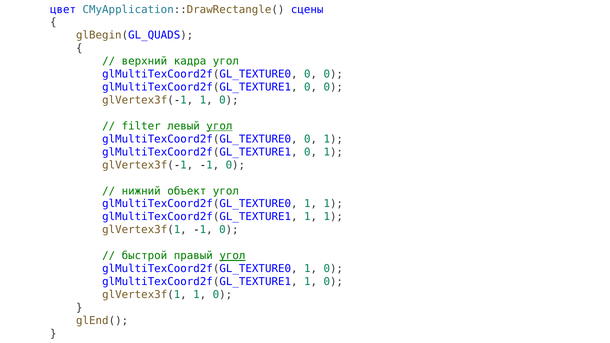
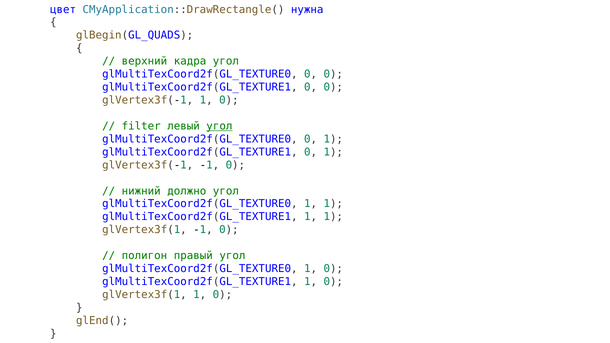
сцены: сцены -> нужна
объект: объект -> должно
быстрой: быстрой -> полигон
угол at (232, 256) underline: present -> none
